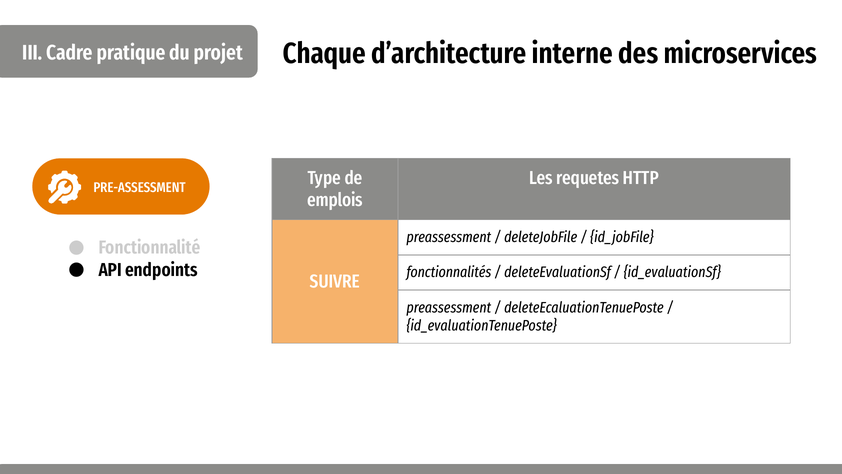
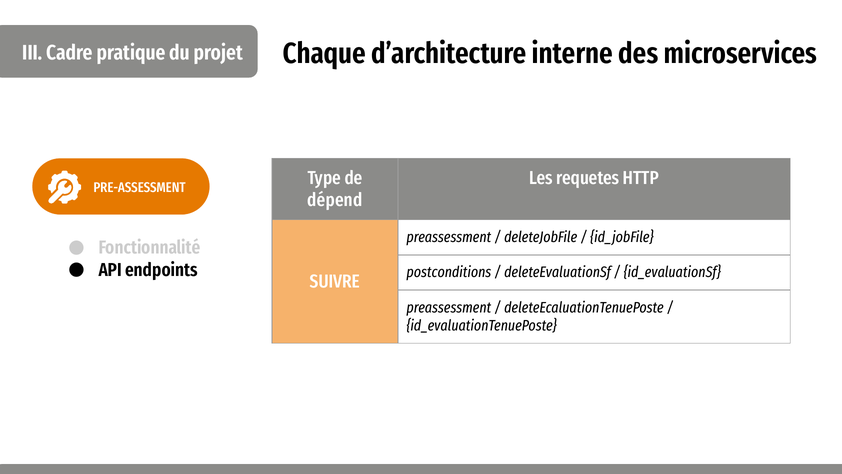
emplois: emplois -> dépend
fonctionnalités: fonctionnalités -> postconditions
